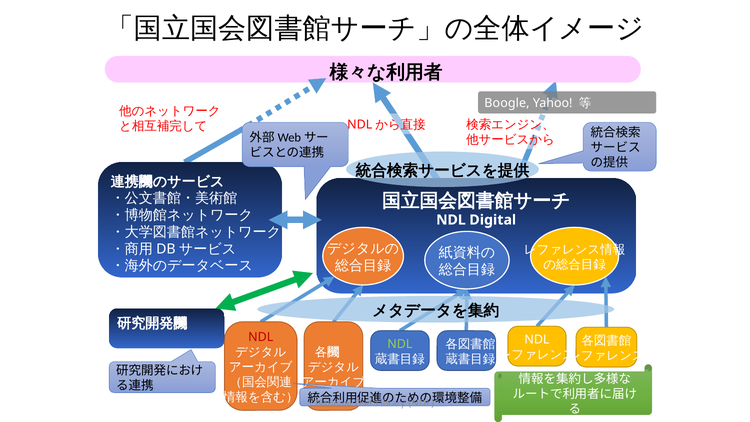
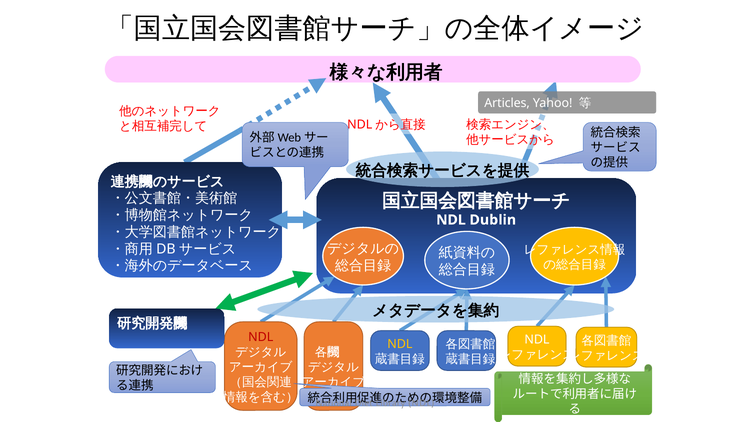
Boogle: Boogle -> Articles
Digital: Digital -> Dublin
NDL at (400, 344) colour: light green -> yellow
